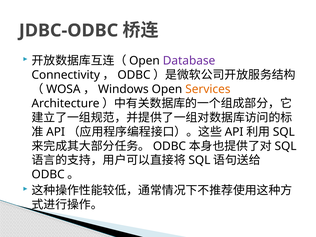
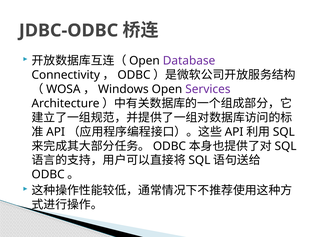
Services colour: orange -> purple
